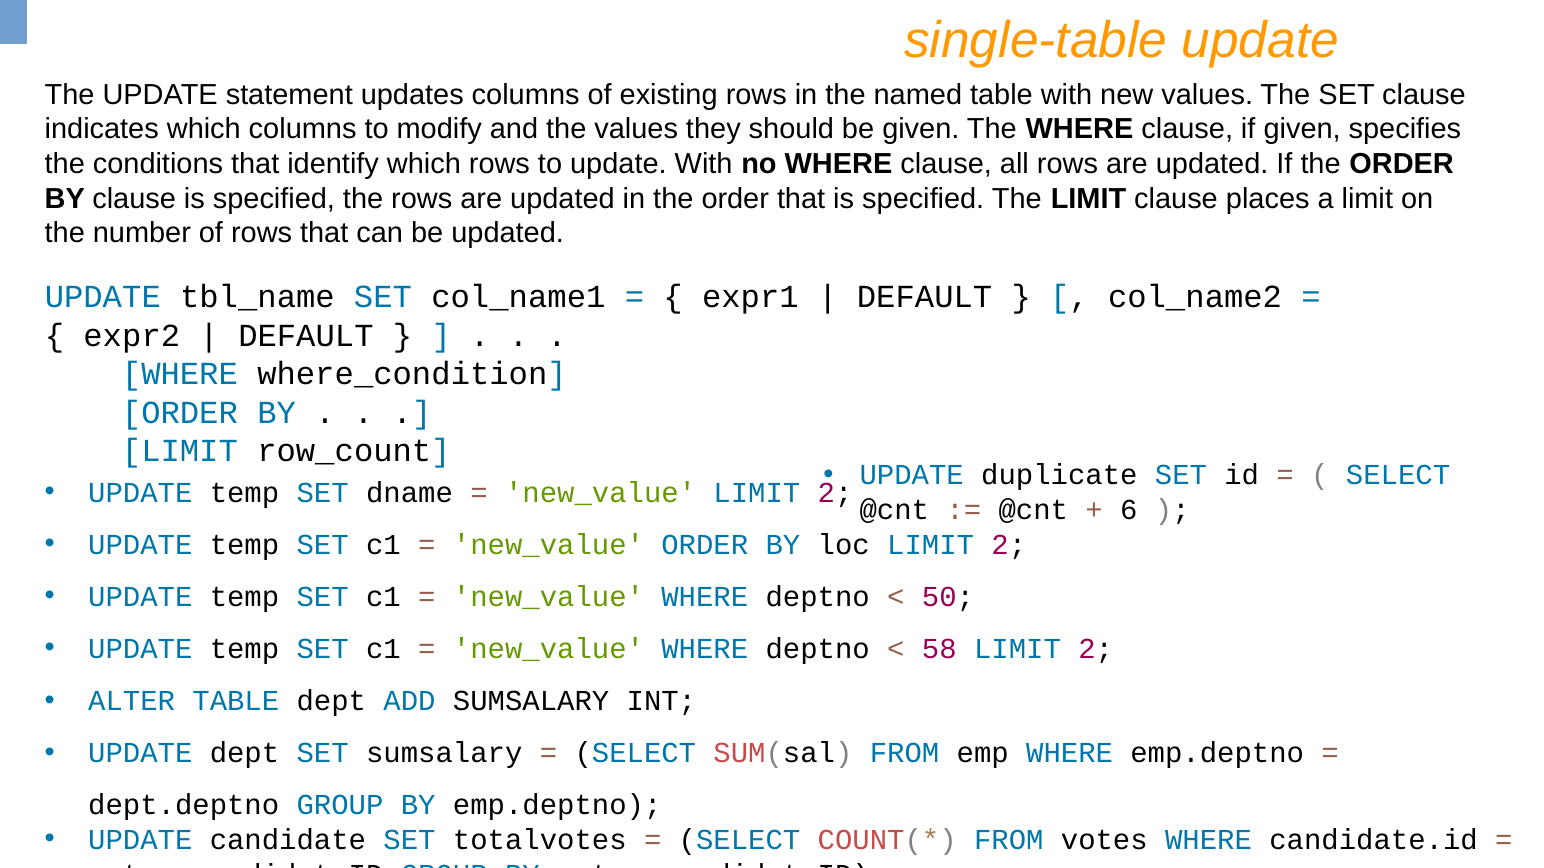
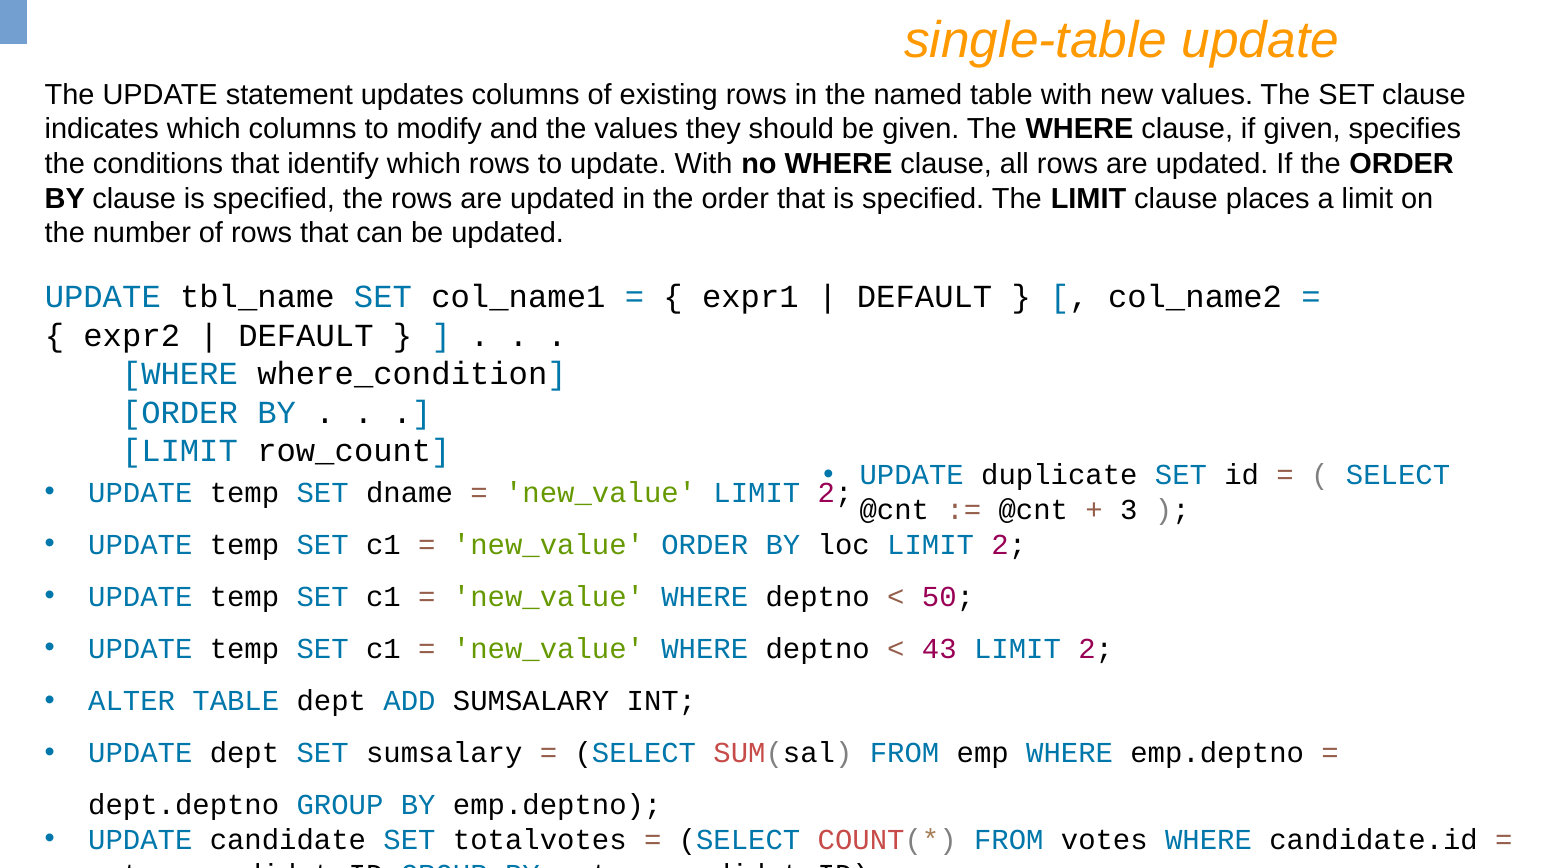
6: 6 -> 3
58: 58 -> 43
